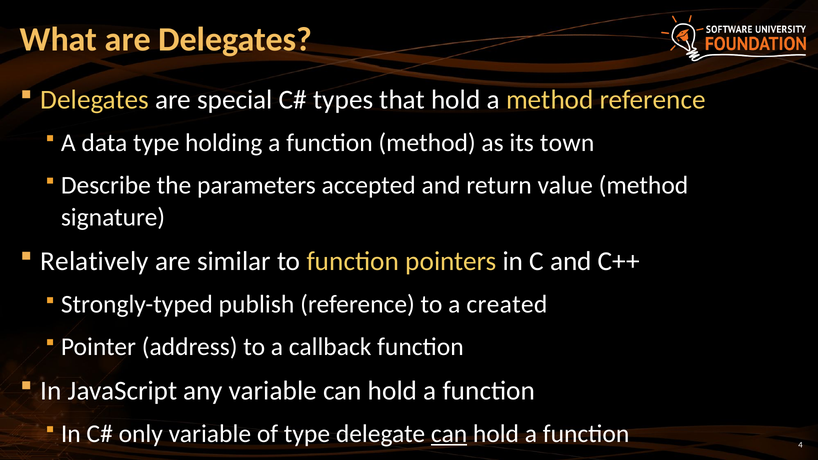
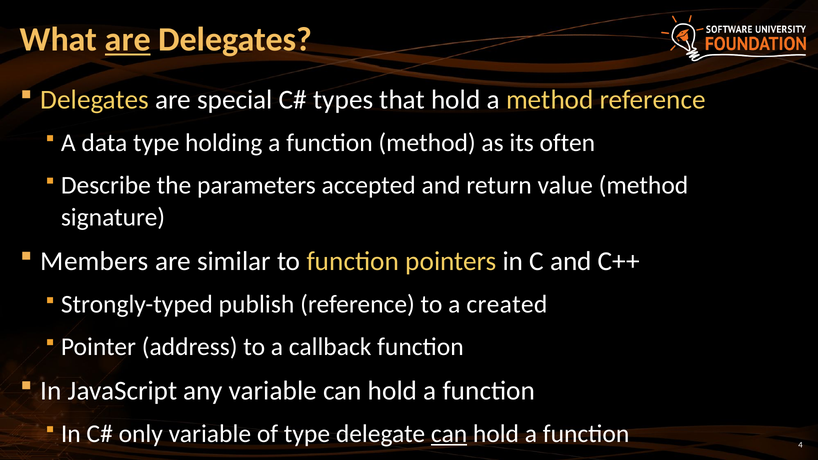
are at (128, 40) underline: none -> present
town: town -> often
Relatively: Relatively -> Members
